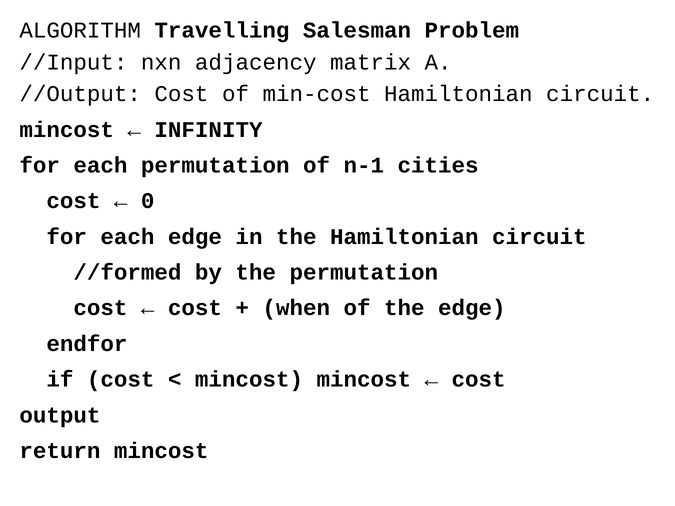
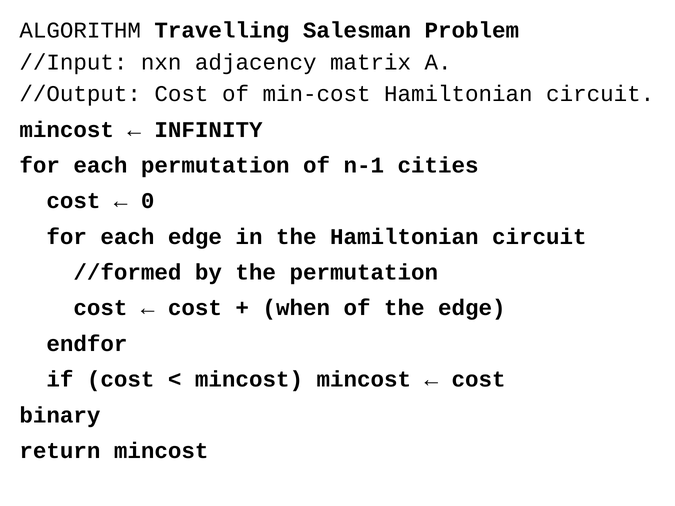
output: output -> binary
